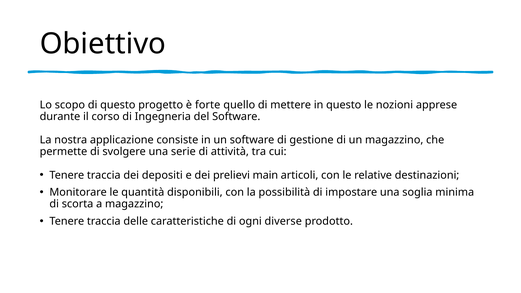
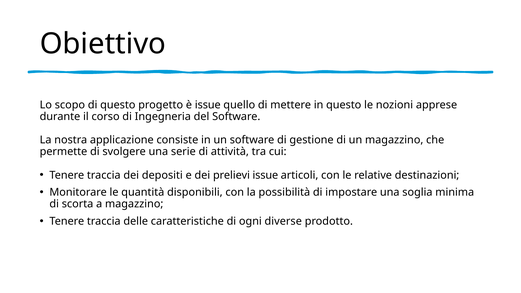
è forte: forte -> issue
prelievi main: main -> issue
